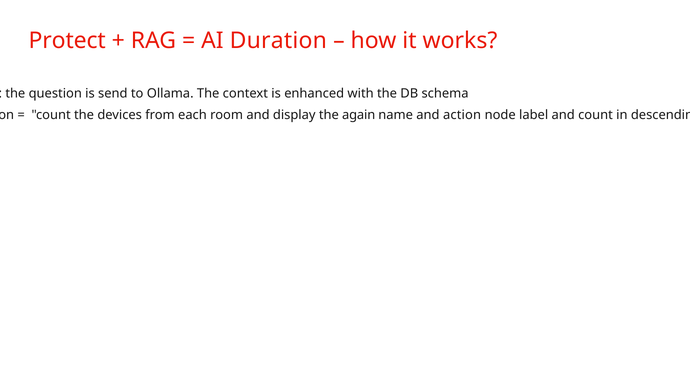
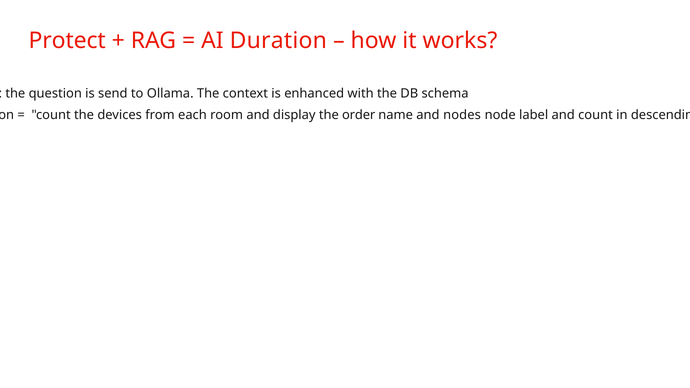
the again: again -> order
action: action -> nodes
